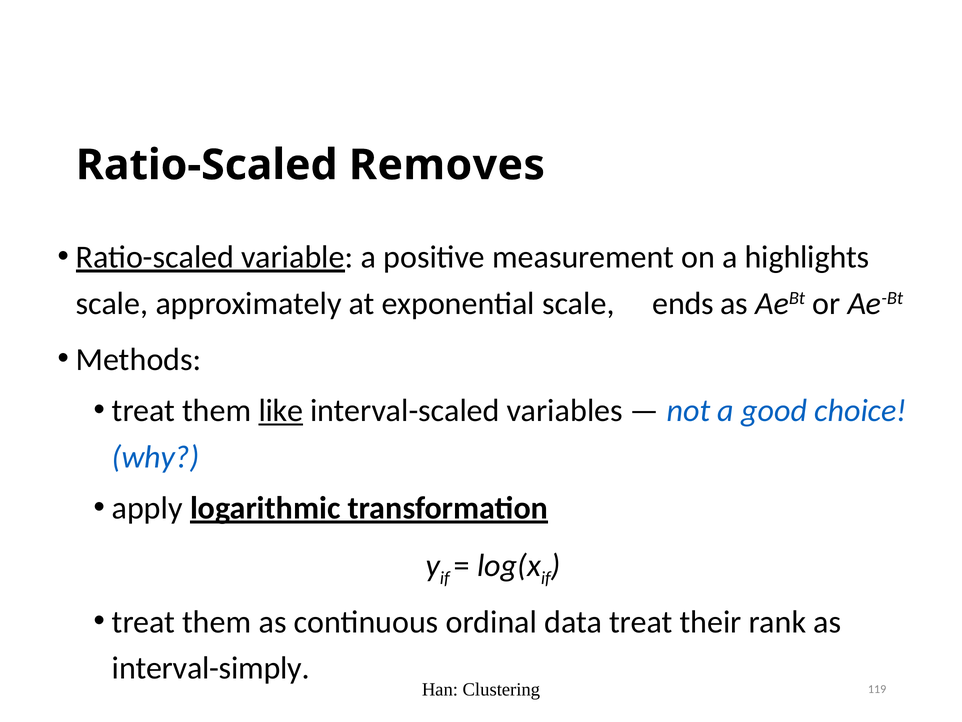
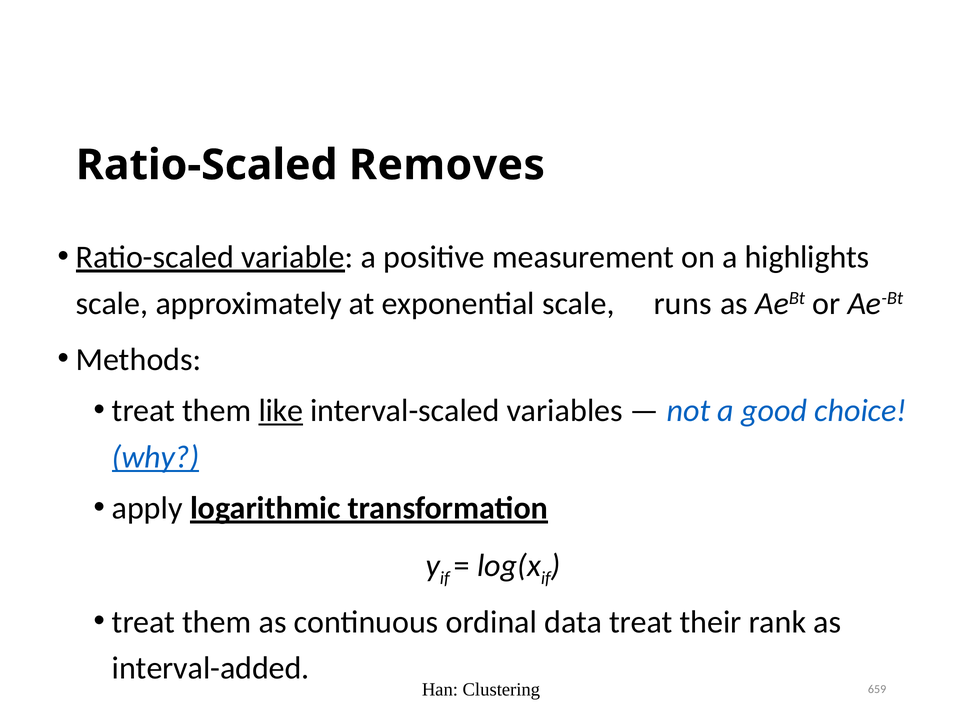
ends: ends -> runs
why underline: none -> present
interval-simply: interval-simply -> interval-added
119: 119 -> 659
